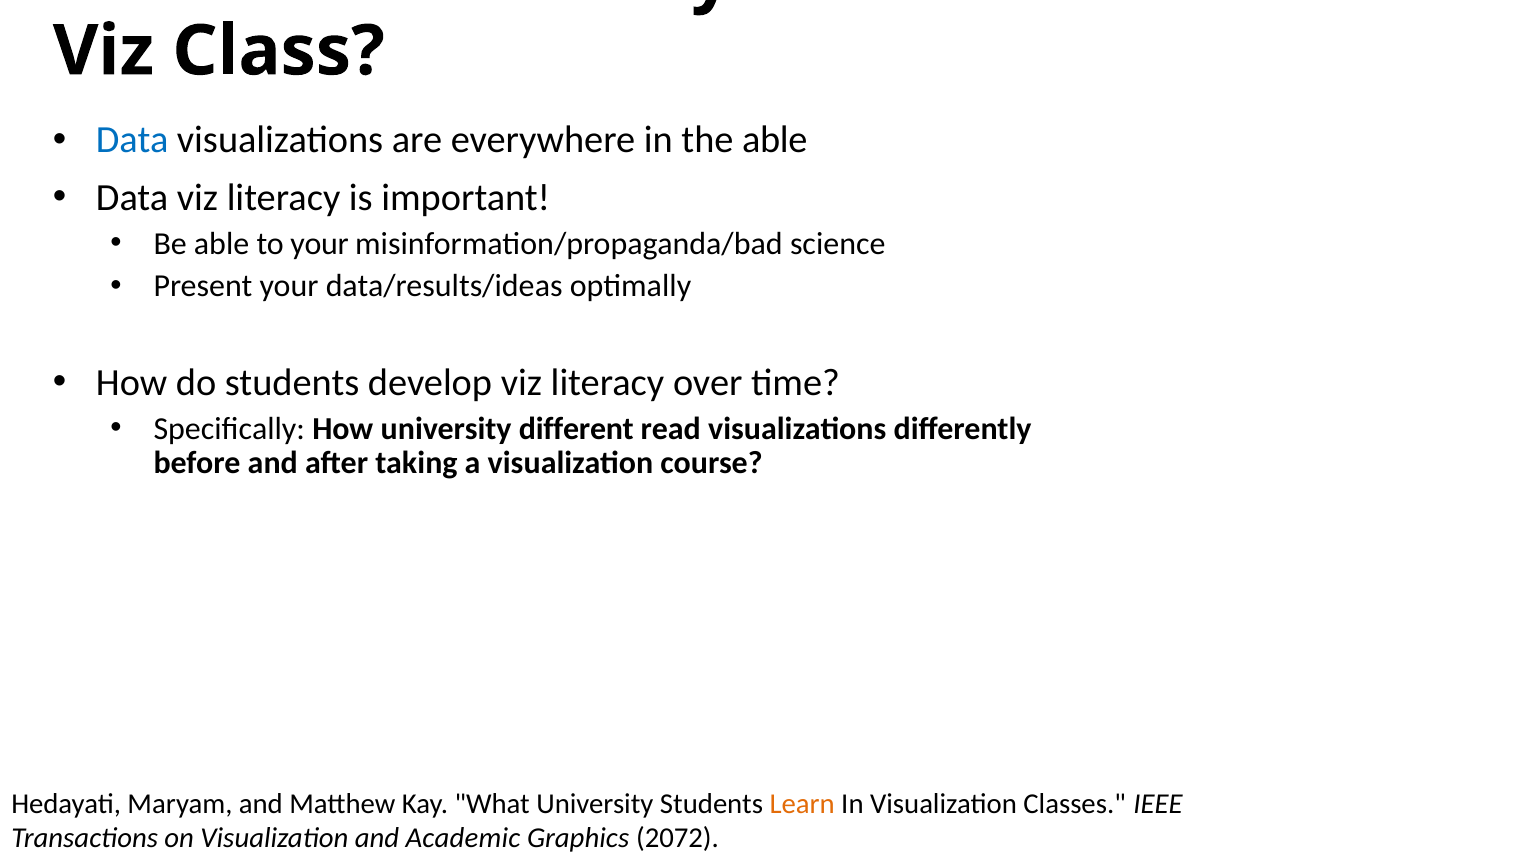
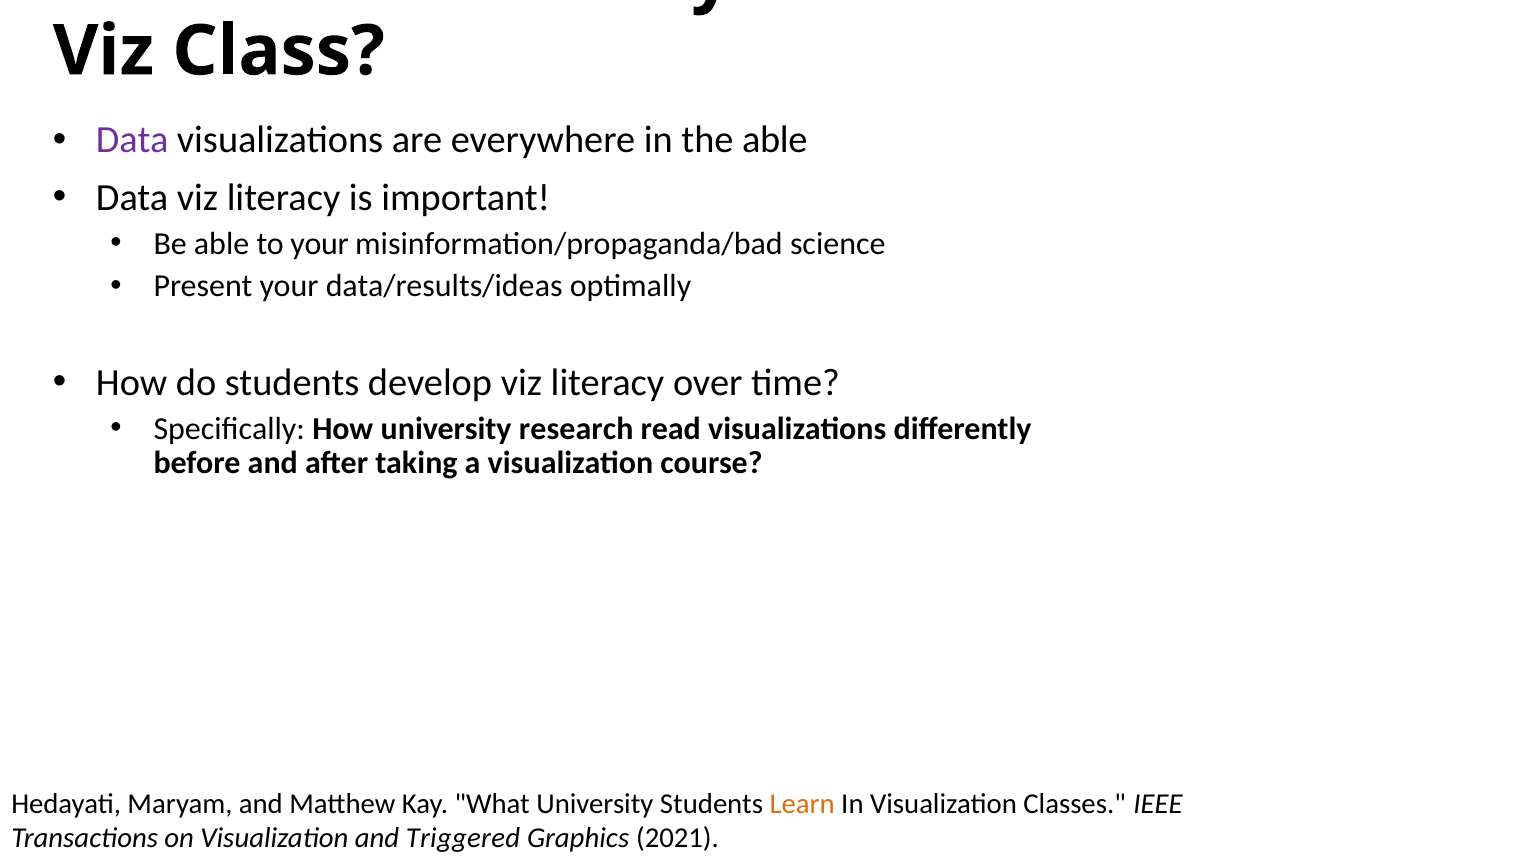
Data at (132, 140) colour: blue -> purple
different: different -> research
Academic: Academic -> Triggered
2072: 2072 -> 2021
